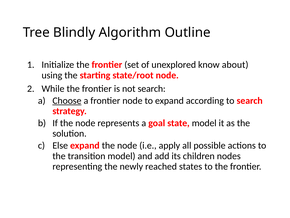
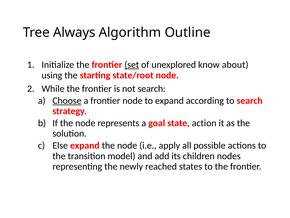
Blindly: Blindly -> Always
set underline: none -> present
state model: model -> action
